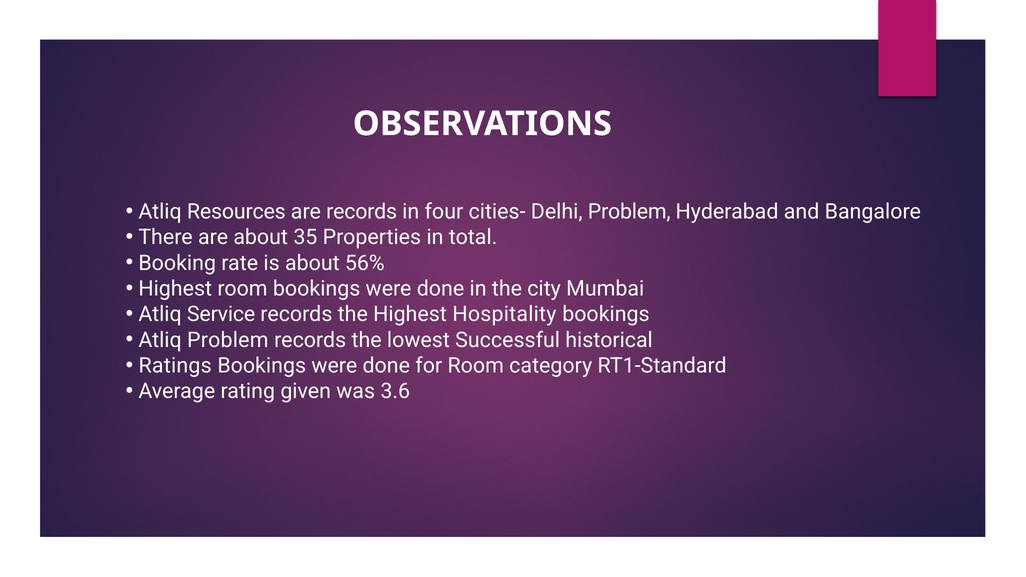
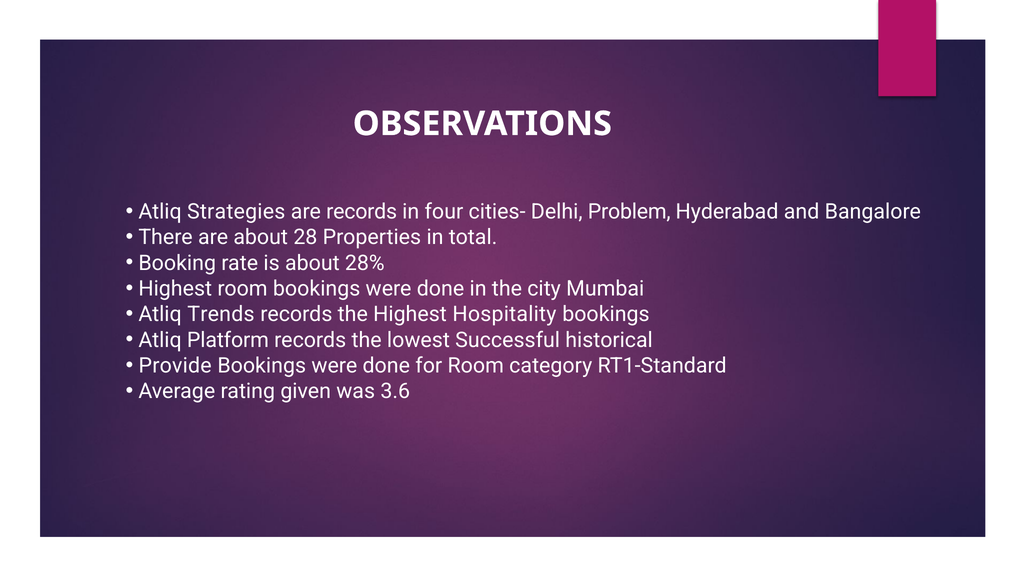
Resources: Resources -> Strategies
35: 35 -> 28
56%: 56% -> 28%
Service: Service -> Trends
Atliq Problem: Problem -> Platform
Ratings: Ratings -> Provide
